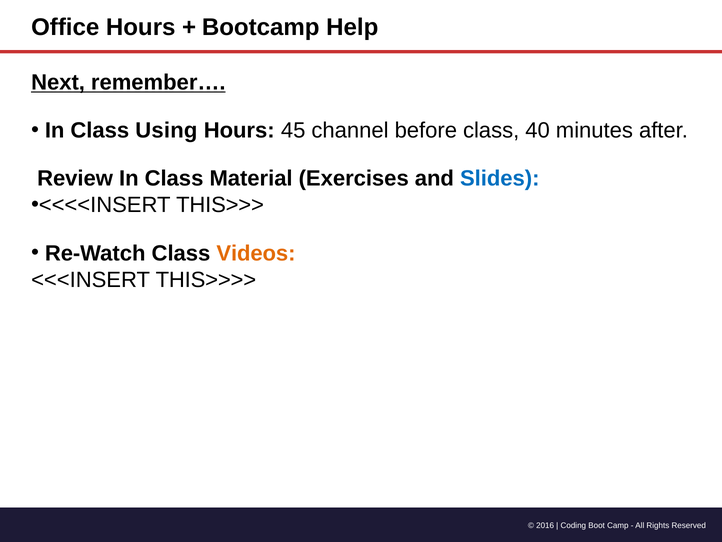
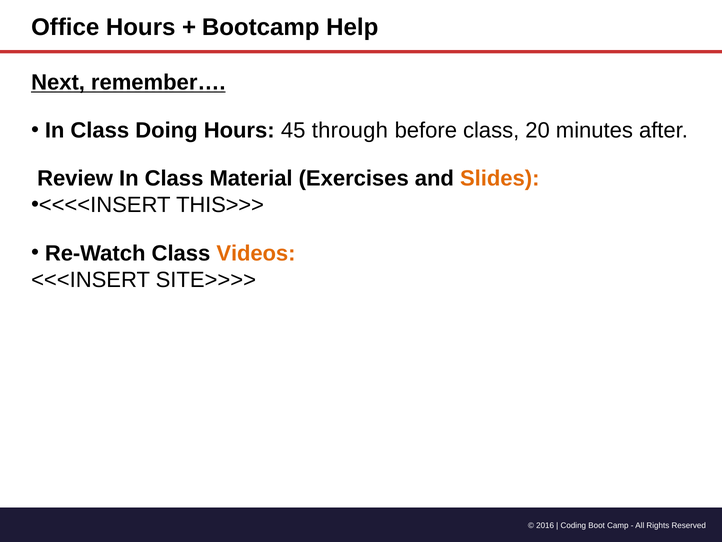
Using: Using -> Doing
channel: channel -> through
40: 40 -> 20
Slides colour: blue -> orange
THIS>>>>: THIS>>>> -> SITE>>>>
